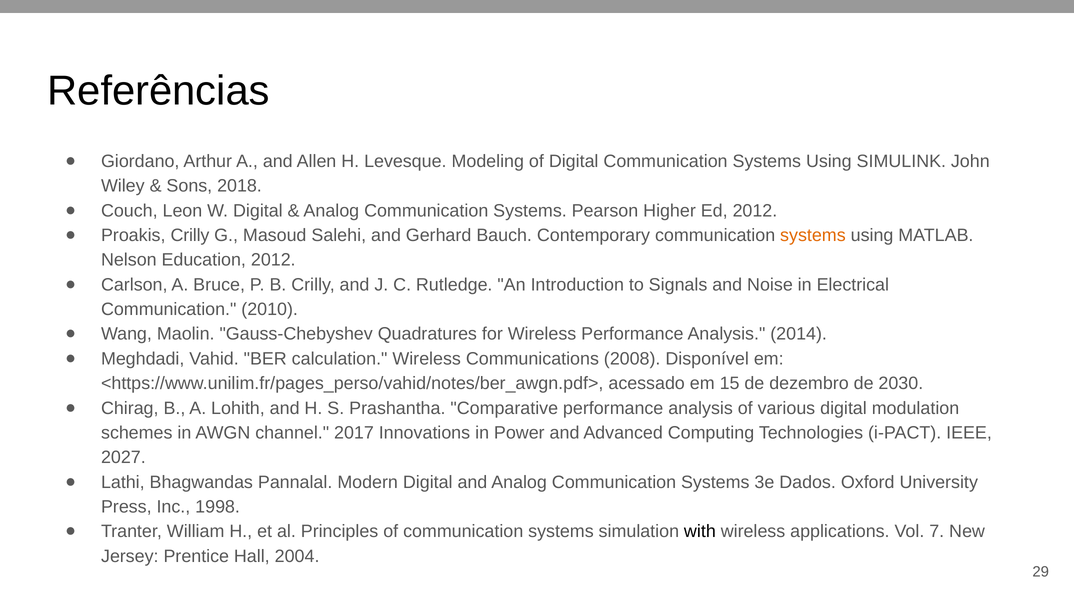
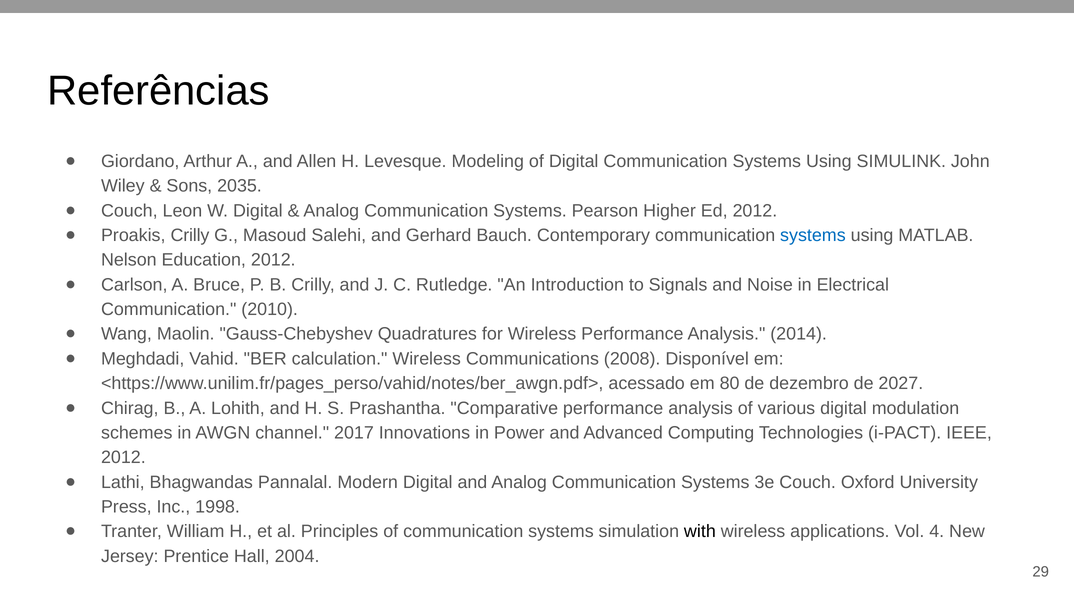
2018: 2018 -> 2035
systems at (813, 235) colour: orange -> blue
15: 15 -> 80
2030: 2030 -> 2027
2027 at (123, 458): 2027 -> 2012
3e Dados: Dados -> Couch
7: 7 -> 4
